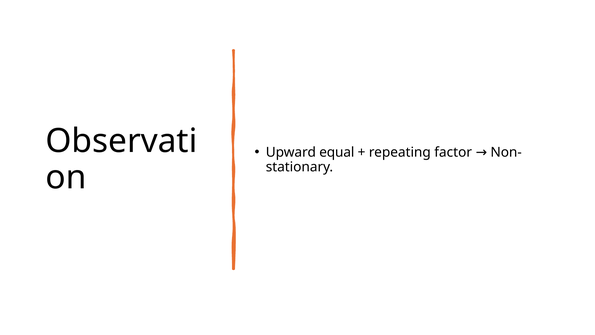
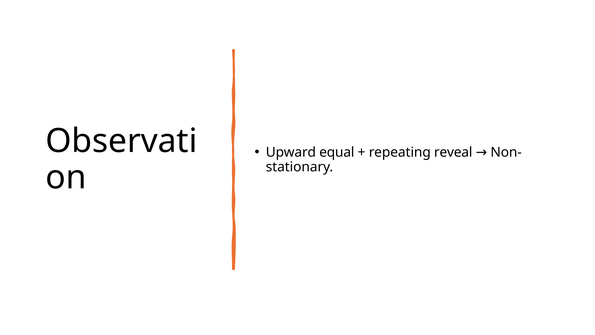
factor: factor -> reveal
